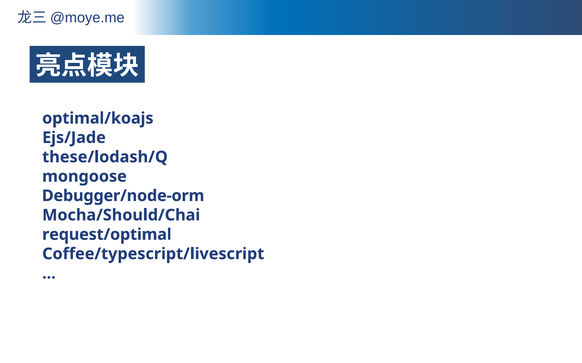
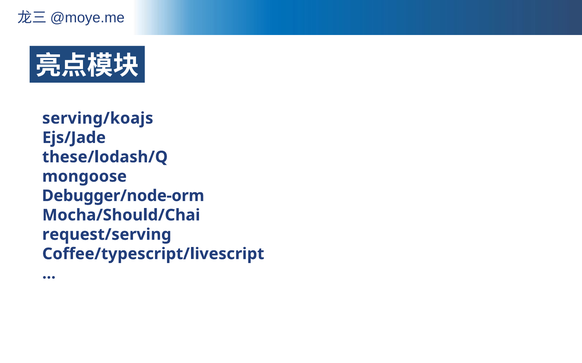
optimal/koajs: optimal/koajs -> serving/koajs
request/optimal: request/optimal -> request/serving
